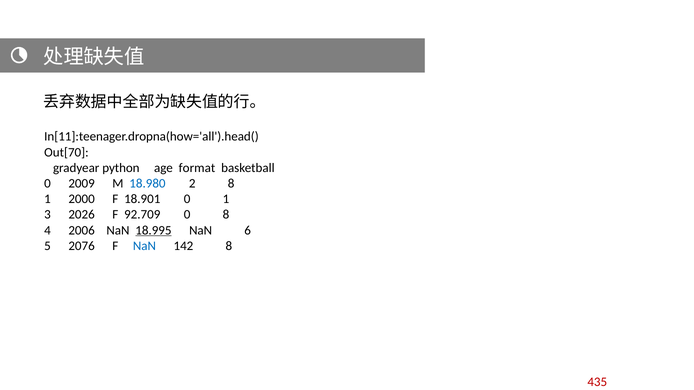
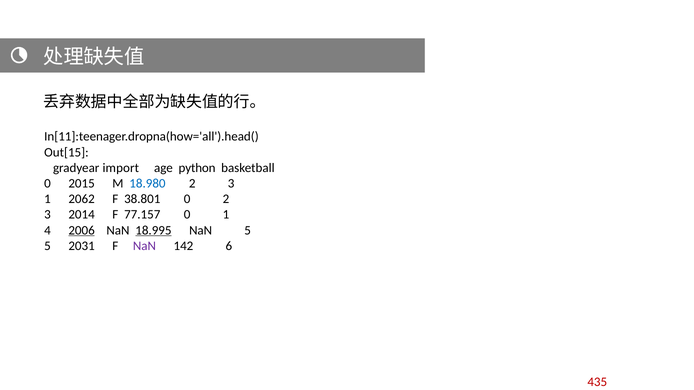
Out[70: Out[70 -> Out[15
python: python -> import
format: format -> python
2009: 2009 -> 2015
8 at (231, 184): 8 -> 3
2000: 2000 -> 2062
18.901: 18.901 -> 38.801
0 1: 1 -> 2
2026: 2026 -> 2014
92.709: 92.709 -> 77.157
0 8: 8 -> 1
2006 underline: none -> present
NaN 6: 6 -> 5
2076: 2076 -> 2031
NaN at (144, 246) colour: blue -> purple
142 8: 8 -> 6
